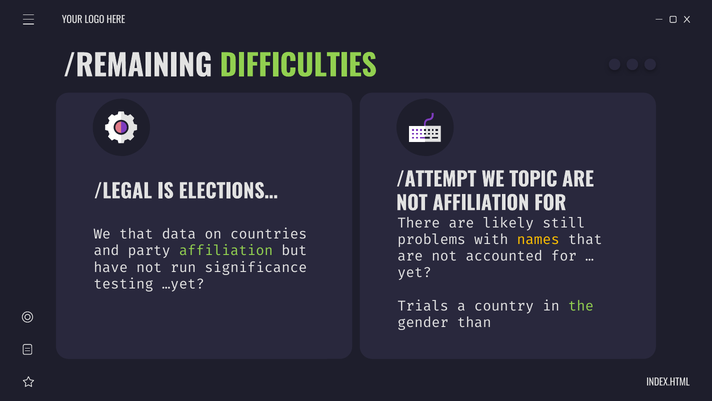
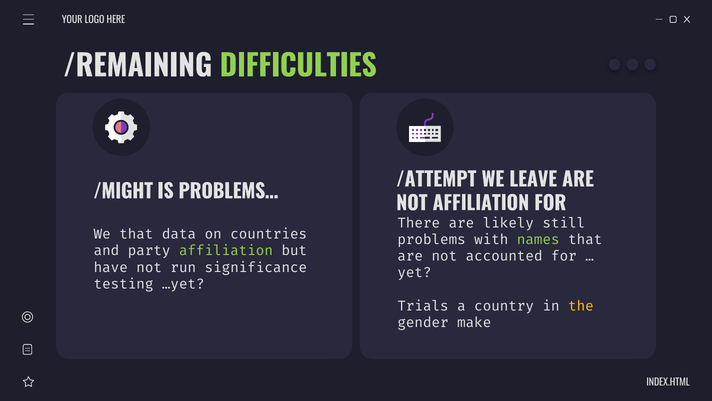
TOPIC: TOPIC -> LEAVE
/LEGAL: /LEGAL -> /MIGHT
ELECTIONS…: ELECTIONS… -> PROBLEMS…
names colour: yellow -> light green
the colour: light green -> yellow
than: than -> make
